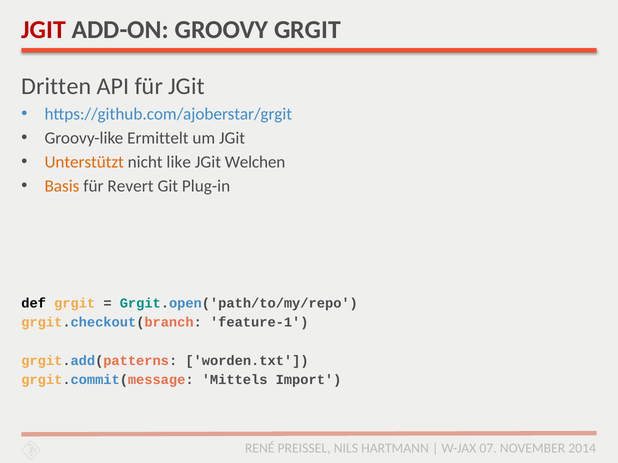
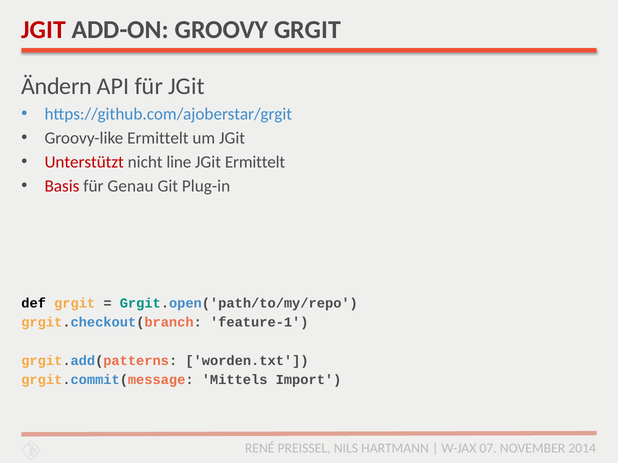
Dritten: Dritten -> Ändern
Unterstützt colour: orange -> red
like: like -> line
JGit Welchen: Welchen -> Ermittelt
Basis colour: orange -> red
Revert: Revert -> Genau
